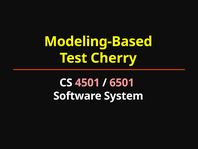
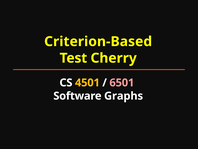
Modeling-Based: Modeling-Based -> Criterion-Based
4501 colour: pink -> yellow
System: System -> Graphs
